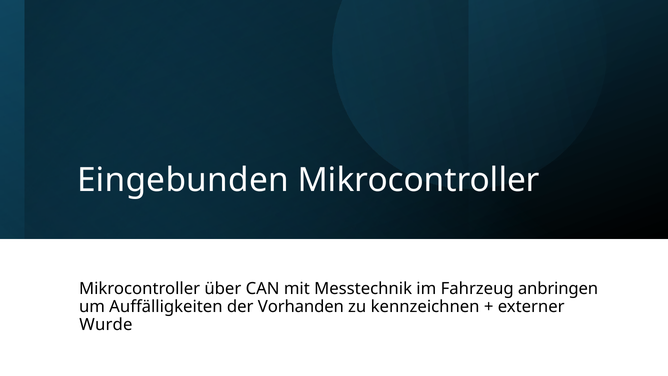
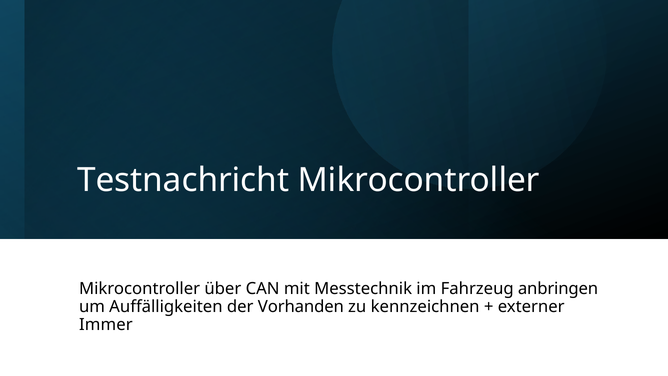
Eingebunden: Eingebunden -> Testnachricht
Wurde: Wurde -> Immer
